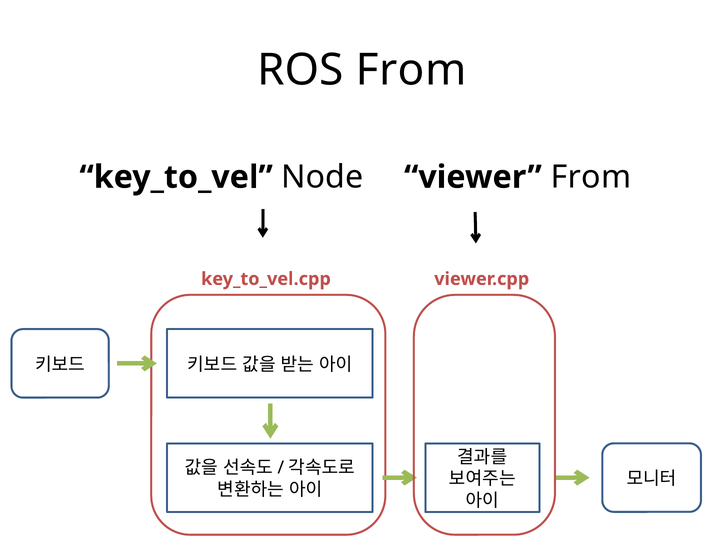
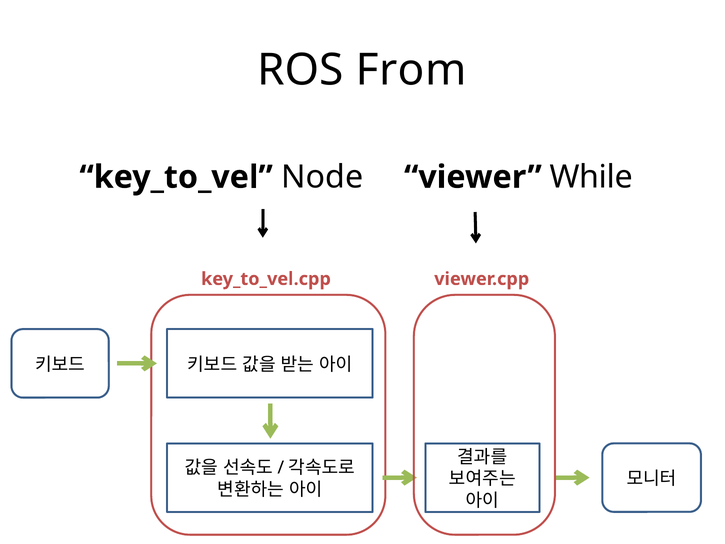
viewer From: From -> While
